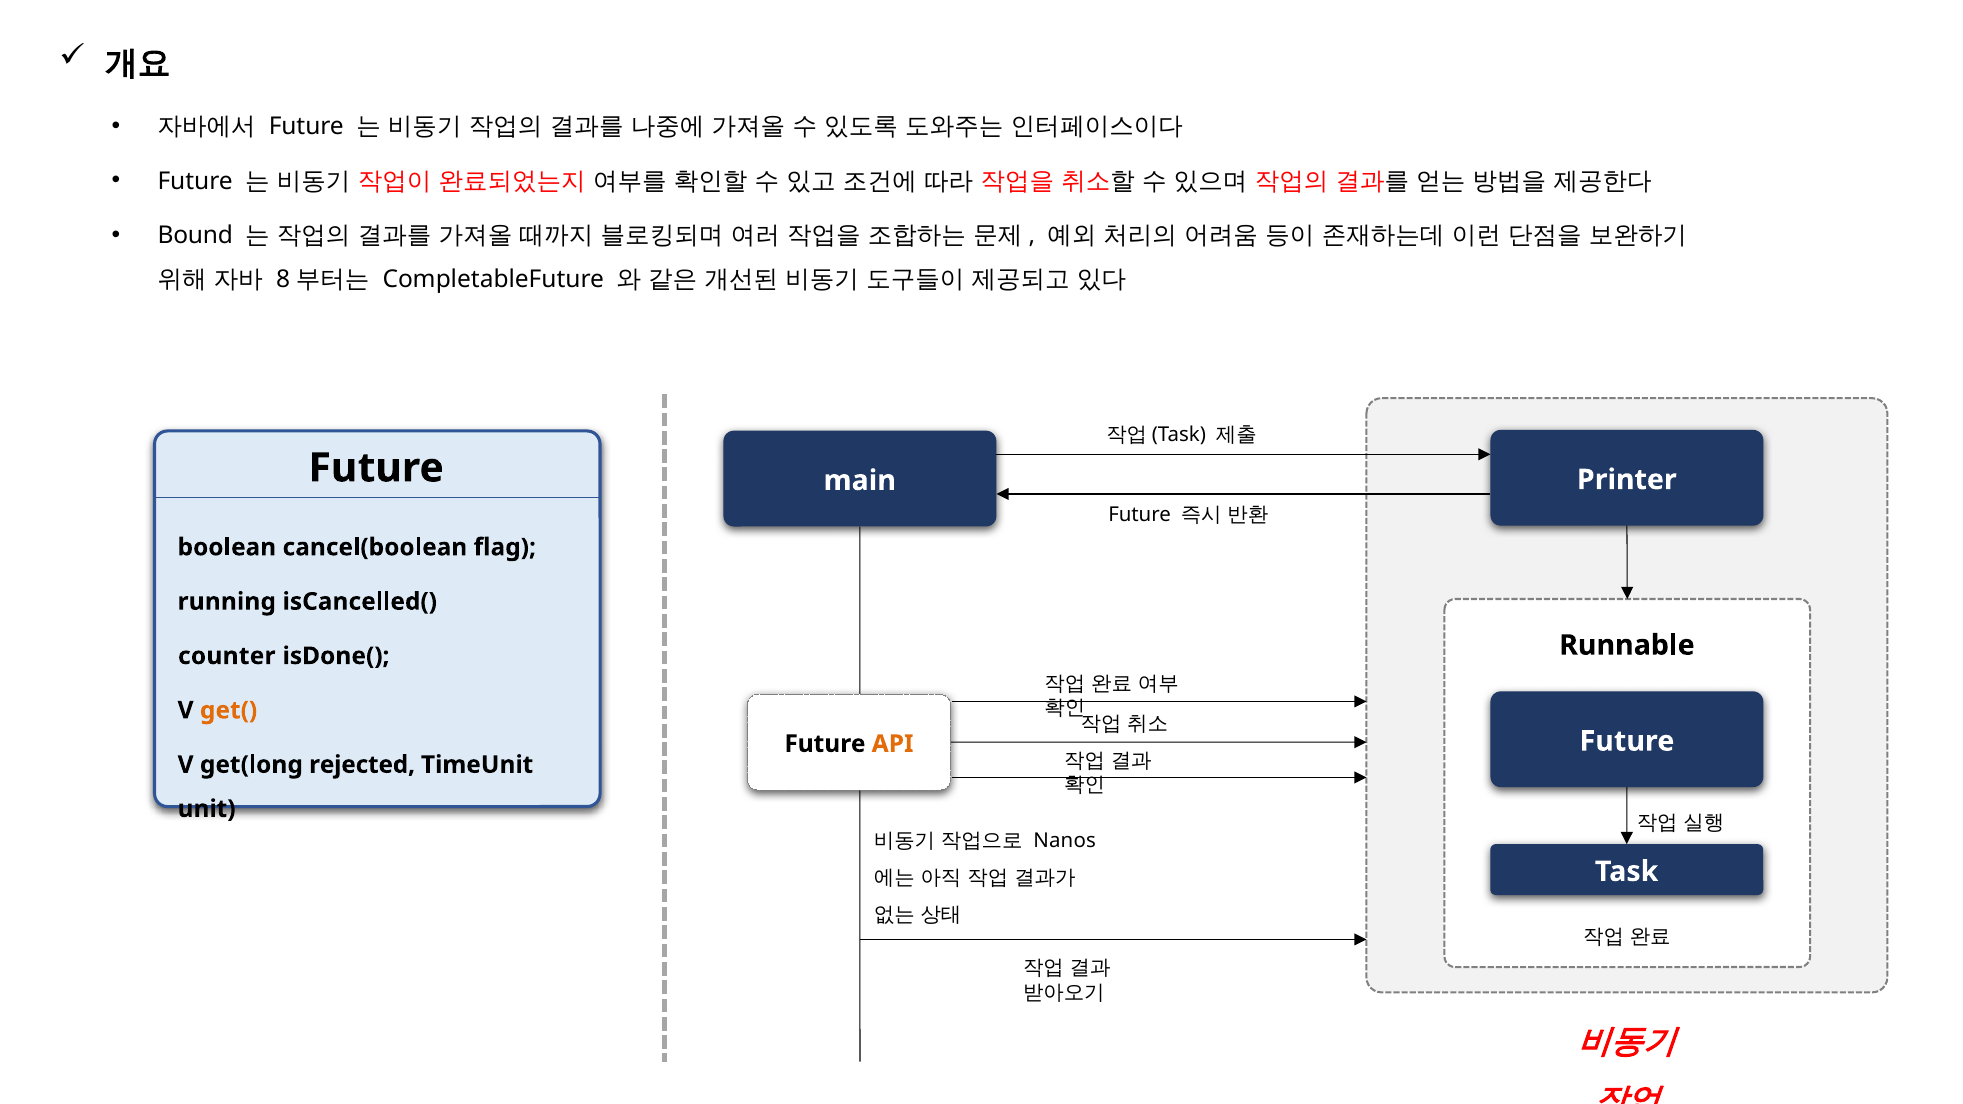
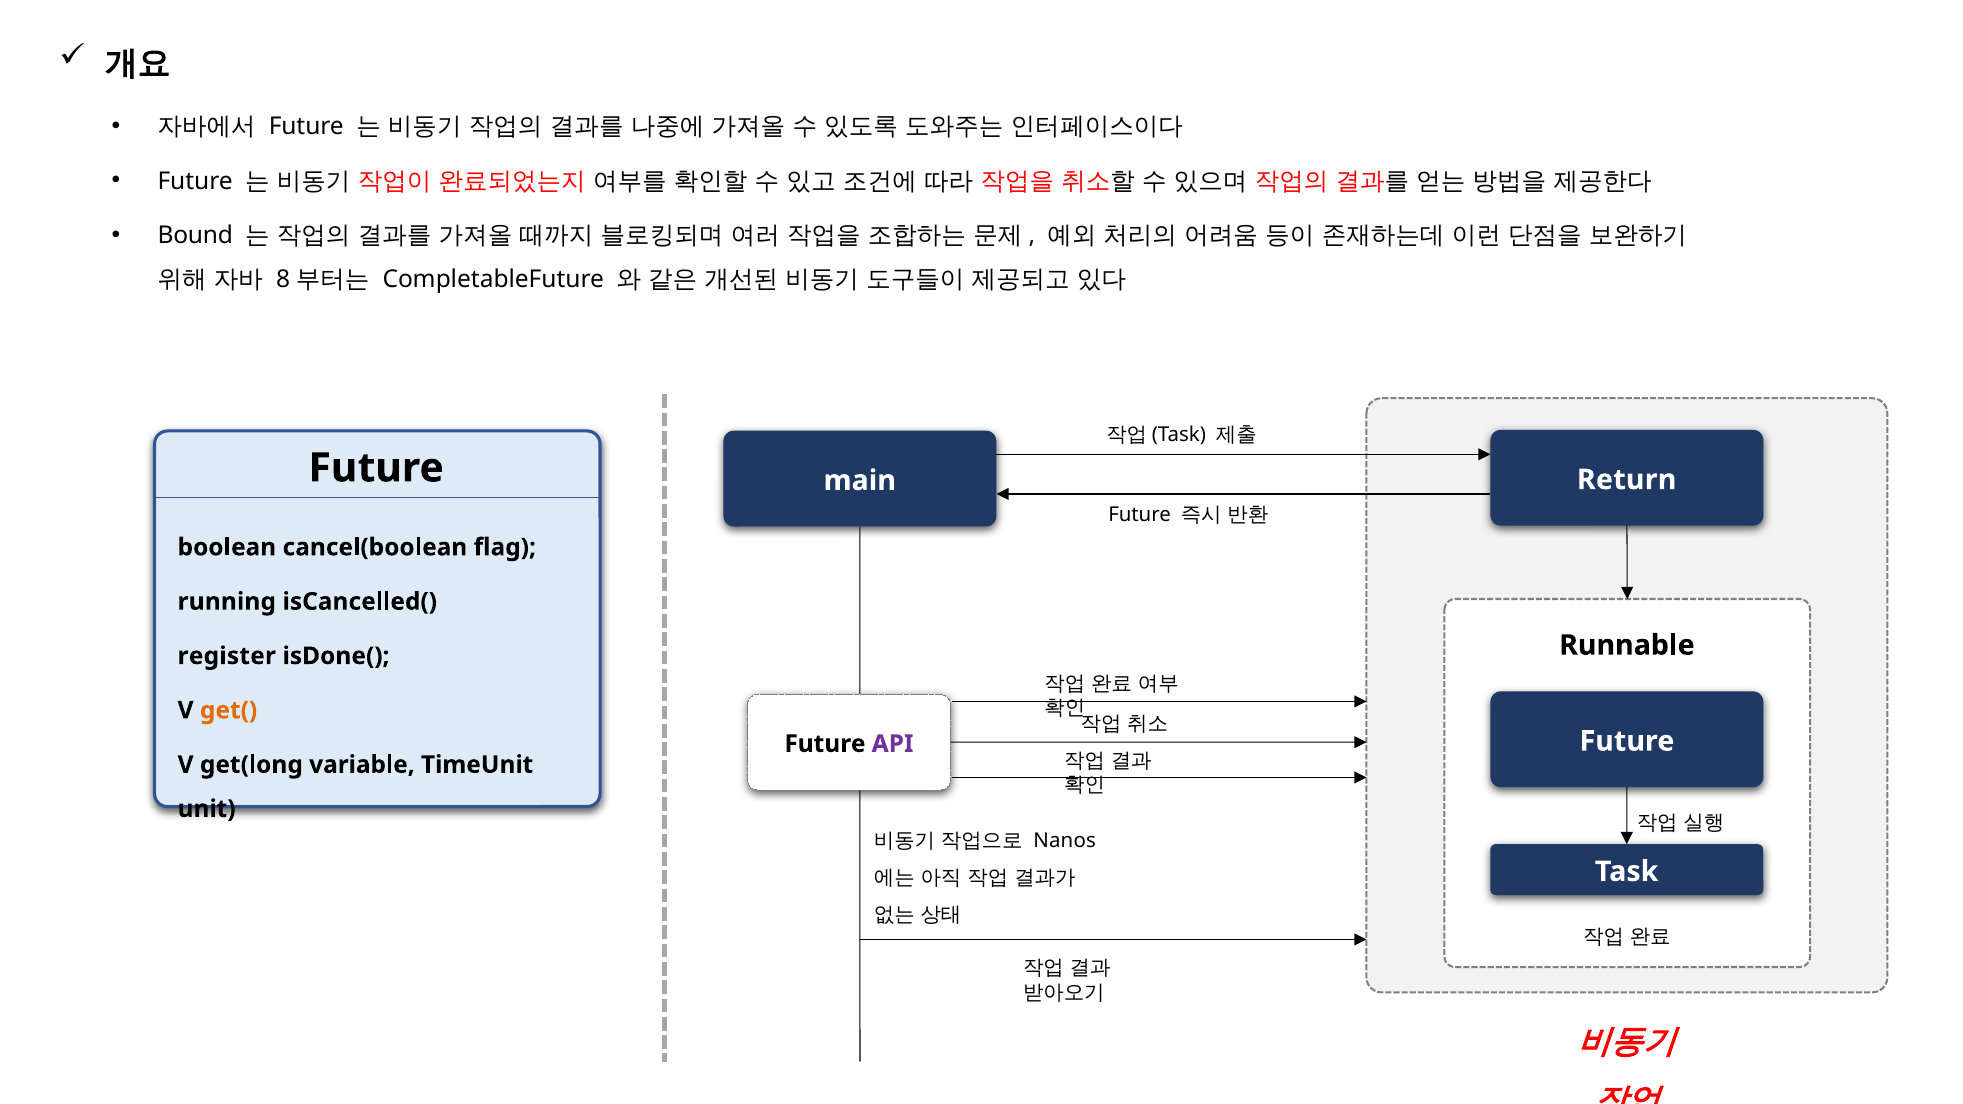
Printer: Printer -> Return
counter: counter -> register
API colour: orange -> purple
rejected: rejected -> variable
